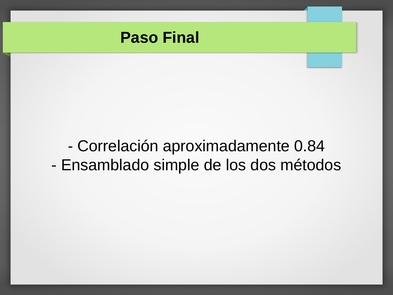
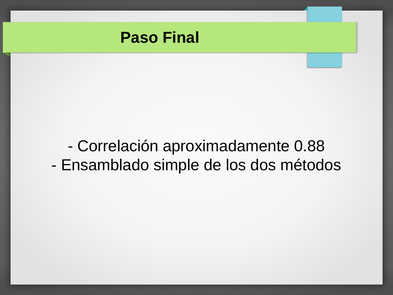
0.84: 0.84 -> 0.88
